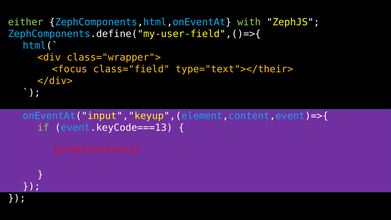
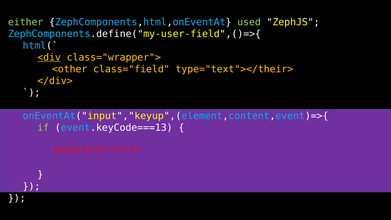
with: with -> used
<div underline: none -> present
<focus: <focus -> <other
